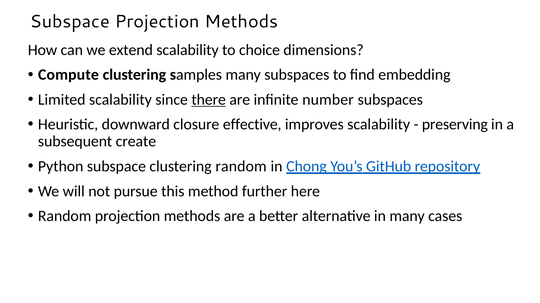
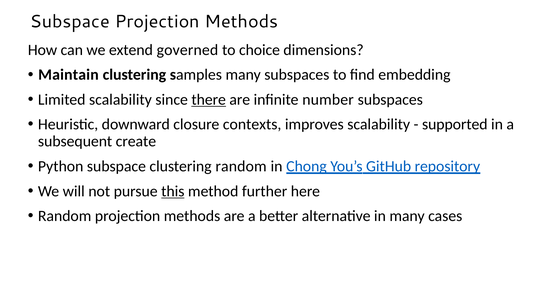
extend scalability: scalability -> governed
Compute: Compute -> Maintain
effective: effective -> contexts
preserving: preserving -> supported
this underline: none -> present
